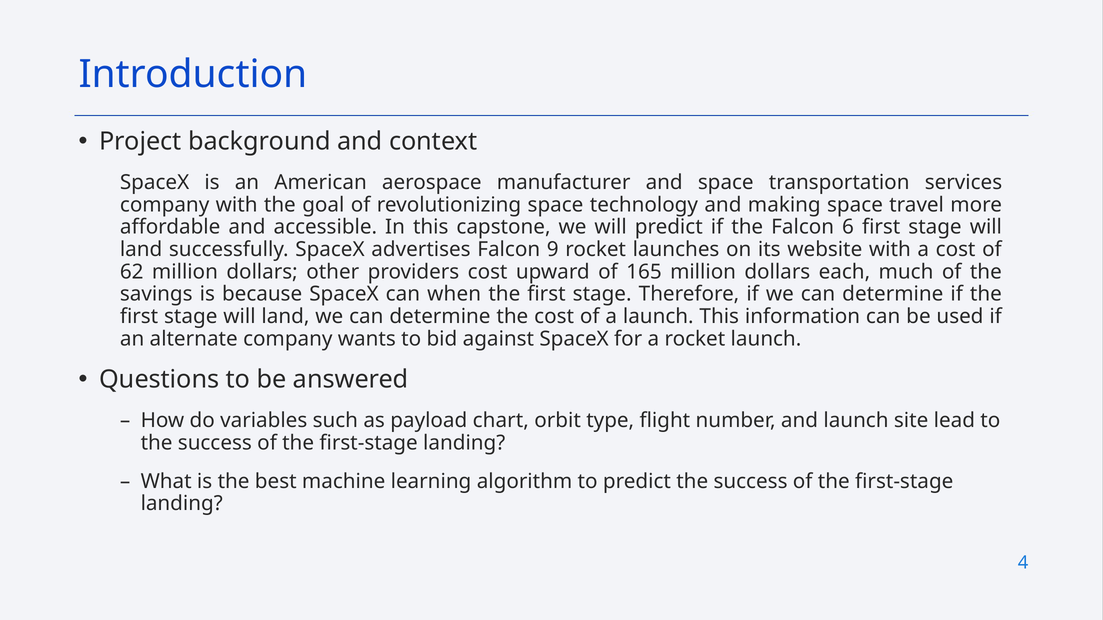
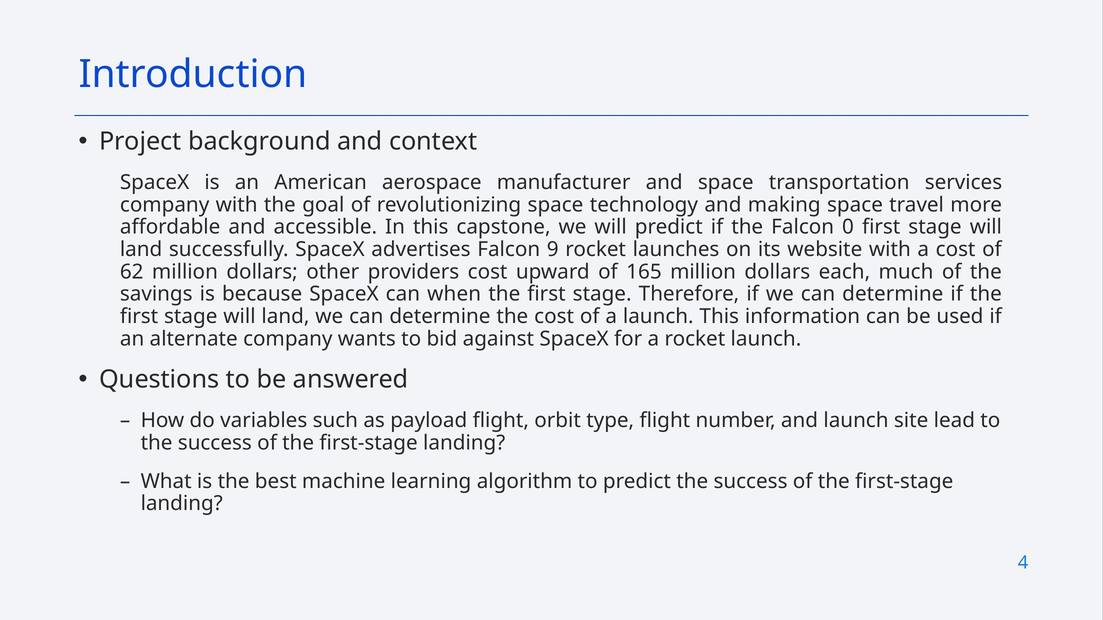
6: 6 -> 0
payload chart: chart -> flight
